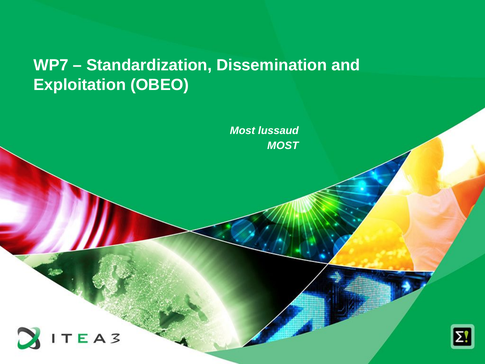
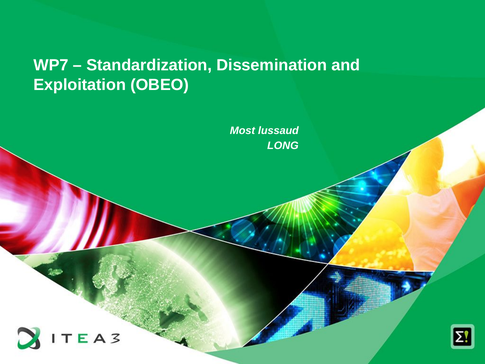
MOST at (283, 145): MOST -> LONG
